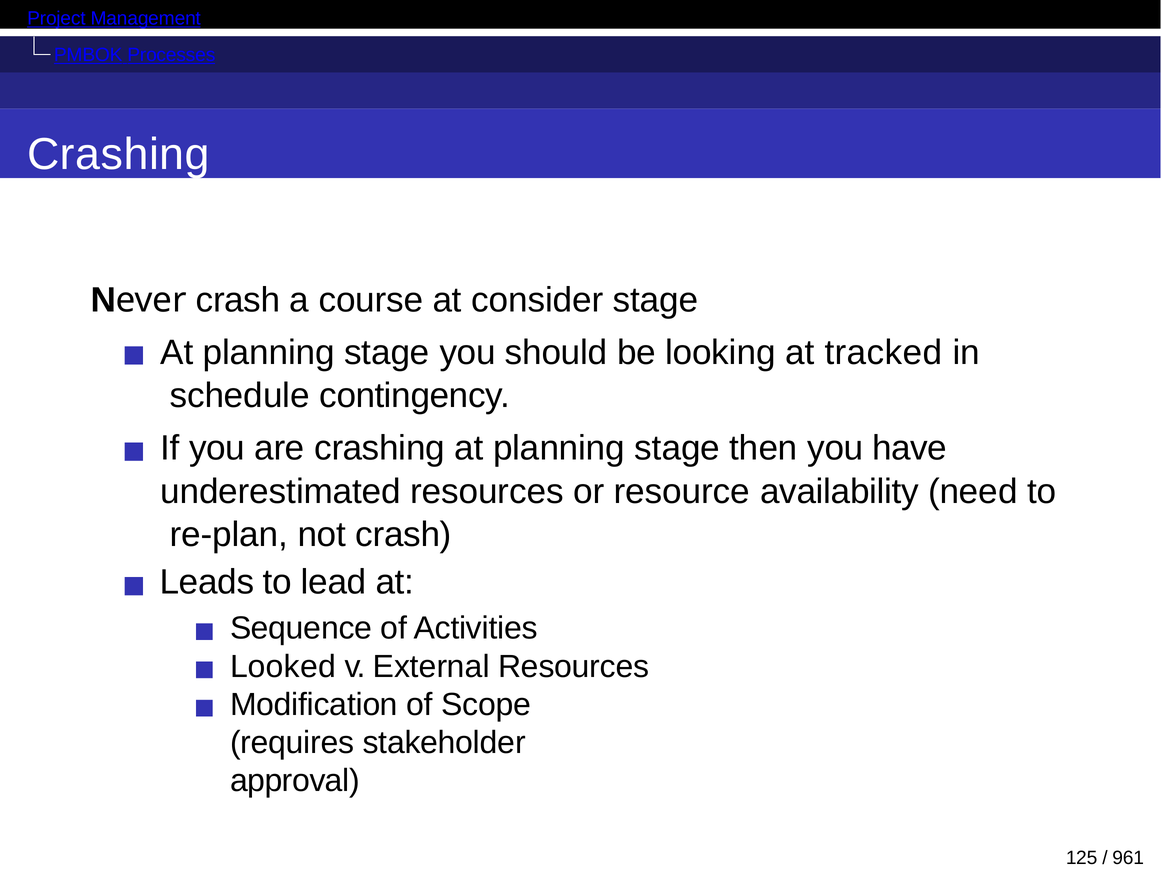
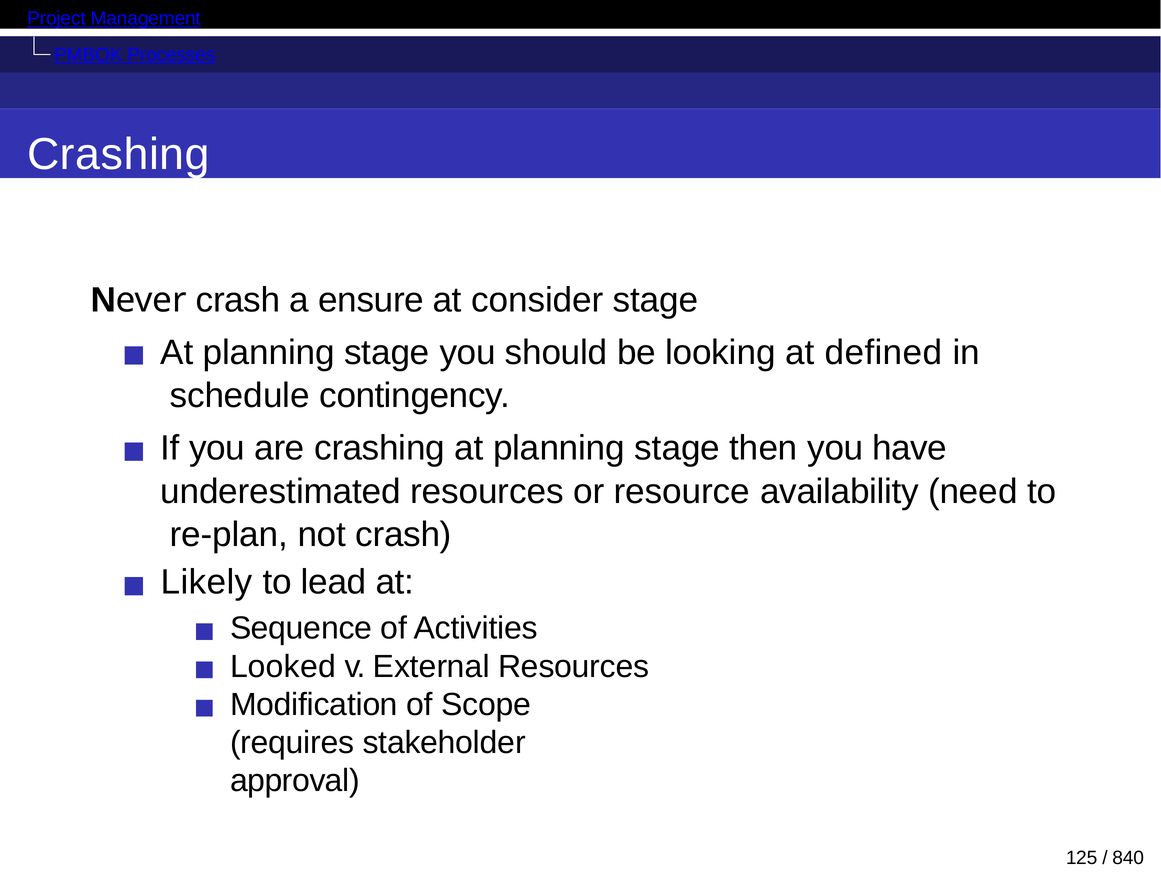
course: course -> ensure
tracked: tracked -> defined
Leads: Leads -> Likely
961: 961 -> 840
